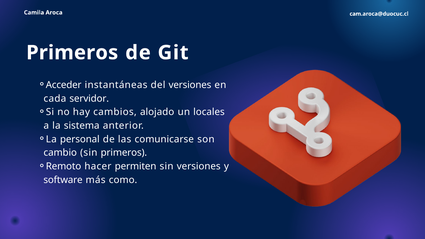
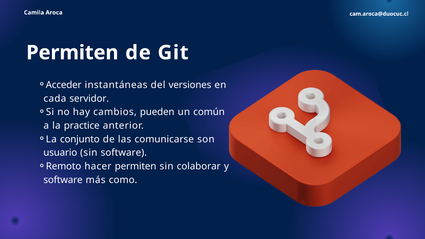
Primeros at (72, 53): Primeros -> Permiten
alojado: alojado -> pueden
locales: locales -> común
sistema: sistema -> practice
personal: personal -> conjunto
cambio: cambio -> usuario
sin primeros: primeros -> software
sin versiones: versiones -> colaborar
